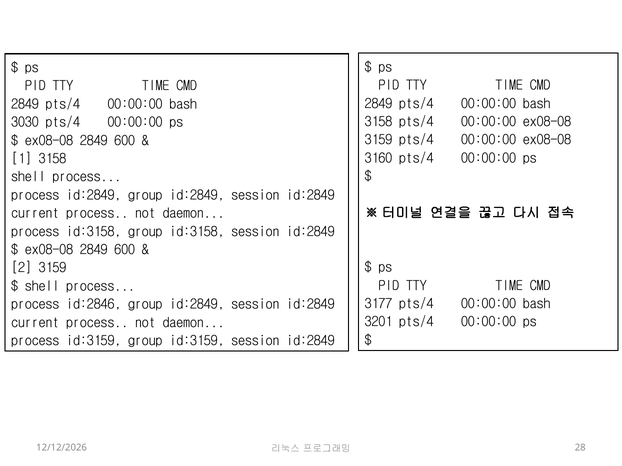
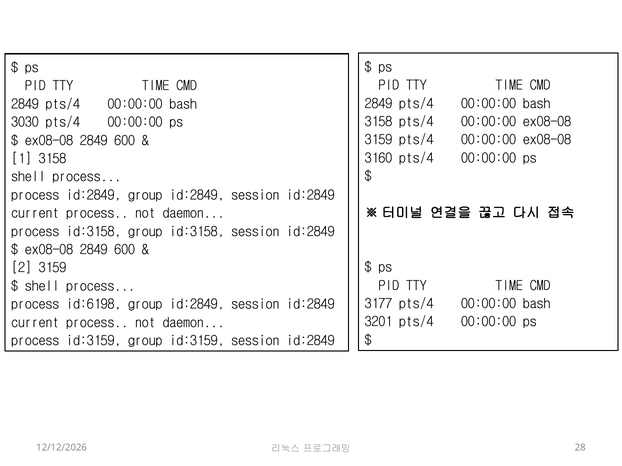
id:2846: id:2846 -> id:6198
